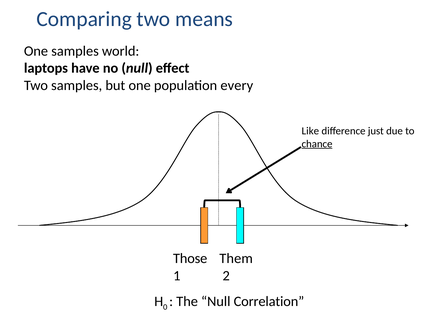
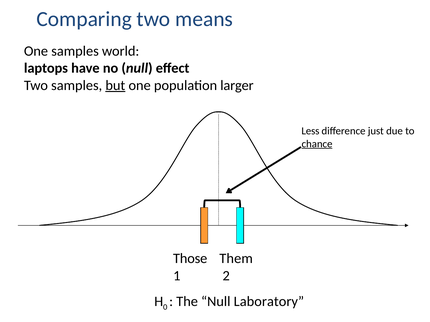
but underline: none -> present
every: every -> larger
Like: Like -> Less
Correlation: Correlation -> Laboratory
